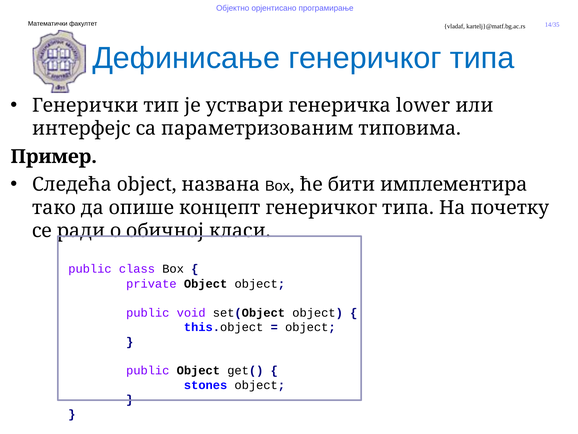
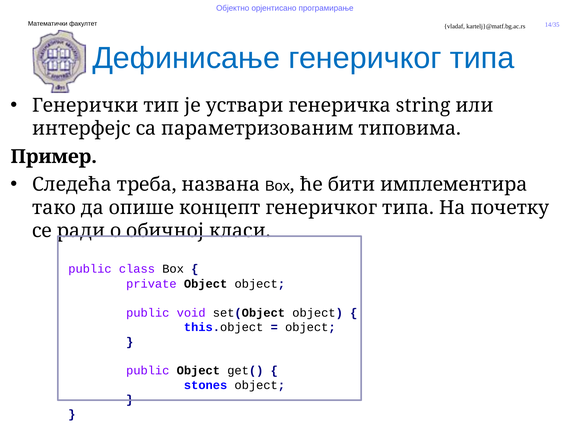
lower: lower -> string
Следећа object: object -> треба
